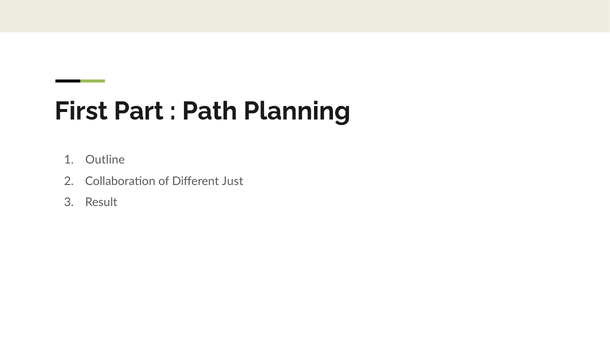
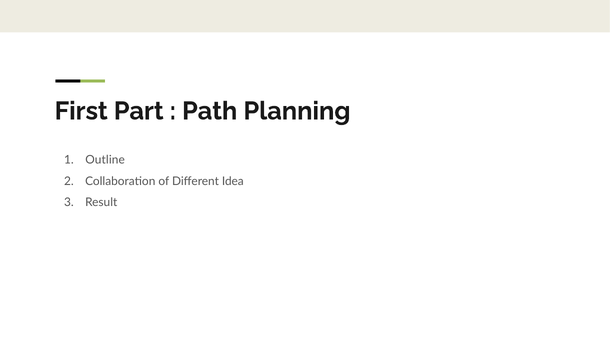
Just: Just -> Idea
